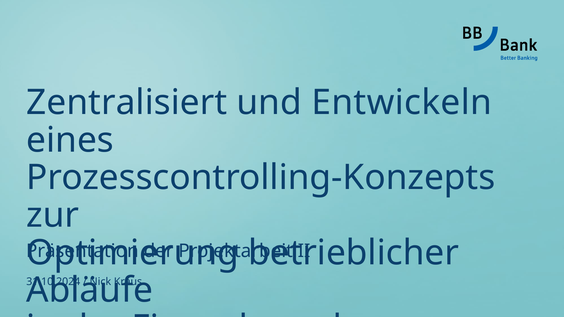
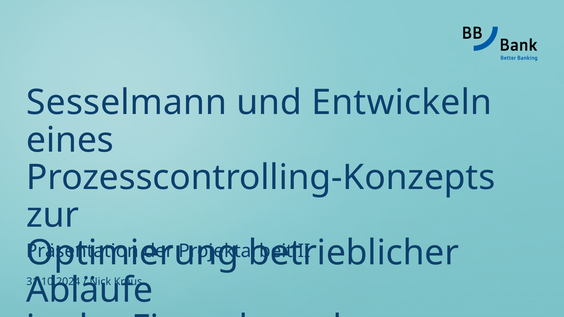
Zentralisiert: Zentralisiert -> Sesselmann
